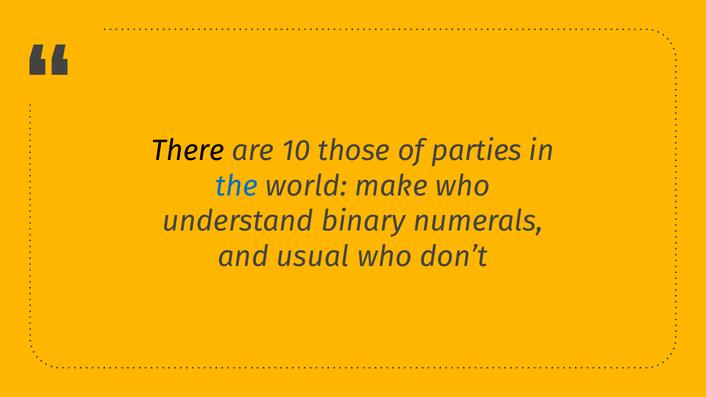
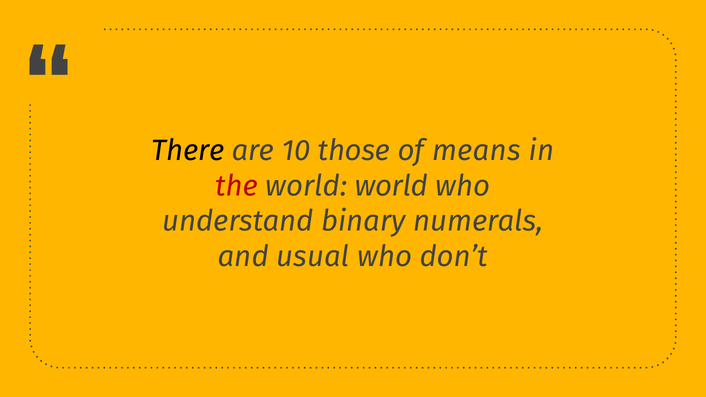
parties: parties -> means
the colour: blue -> red
world make: make -> world
